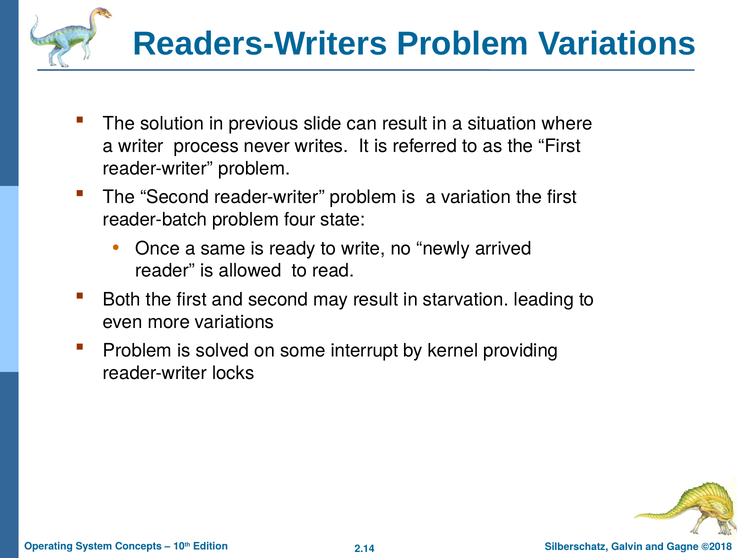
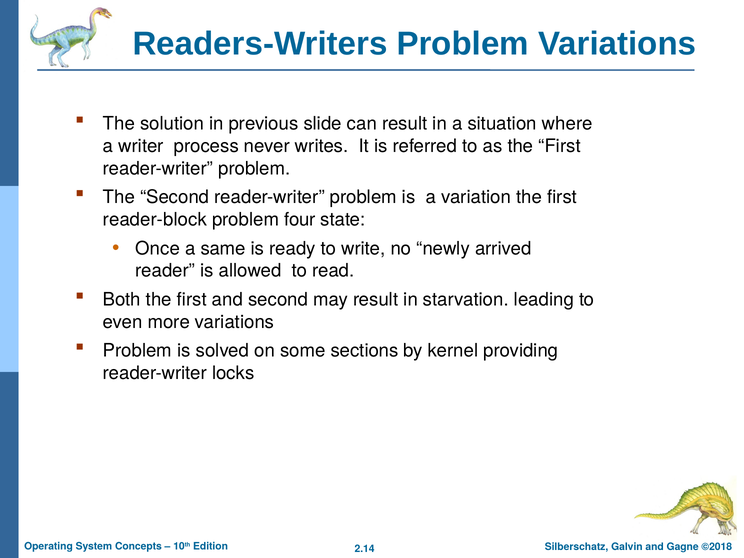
reader-batch: reader-batch -> reader-block
interrupt: interrupt -> sections
